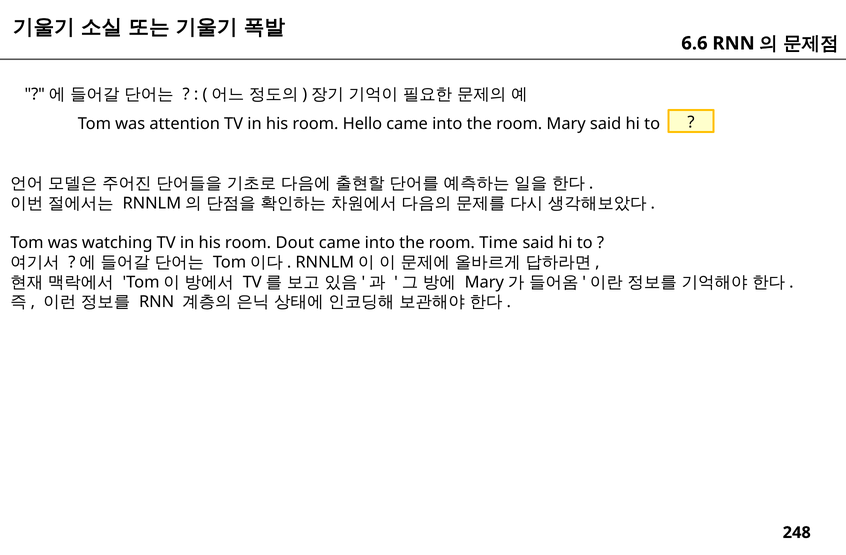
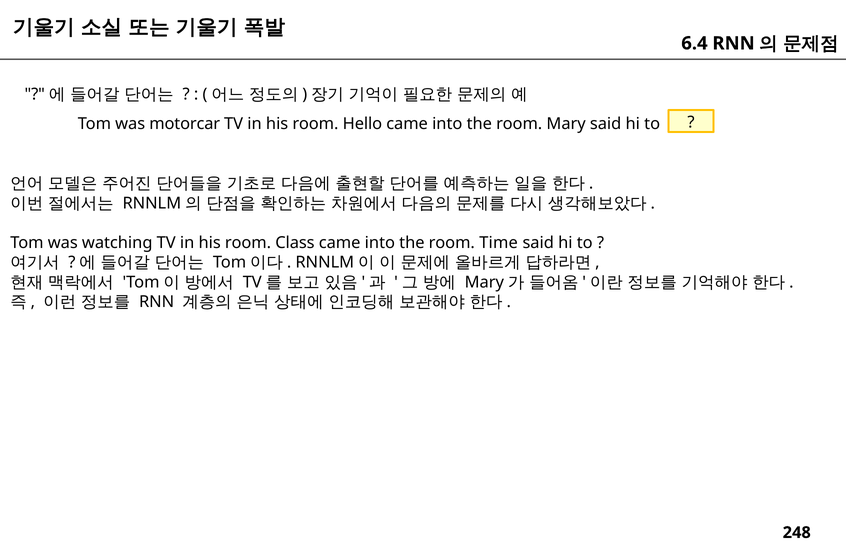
6.6: 6.6 -> 6.4
attention: attention -> motorcar
Dout: Dout -> Class
